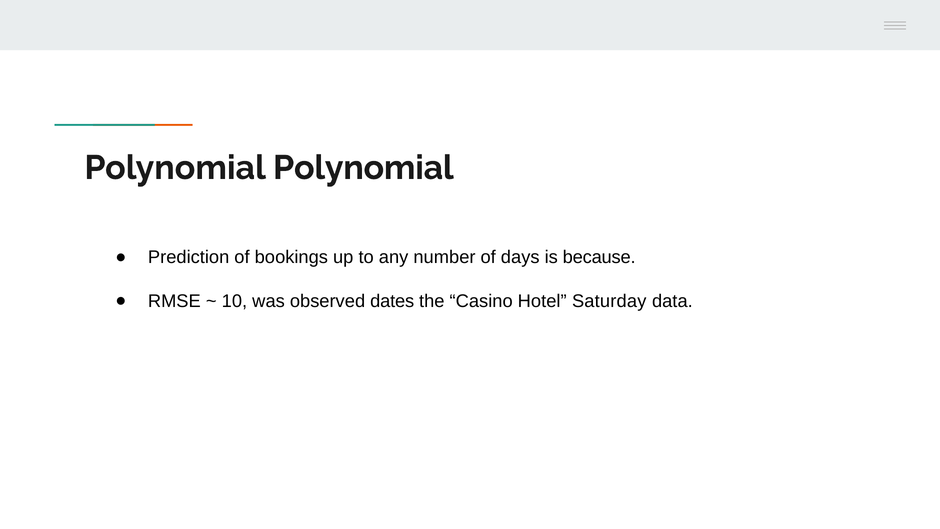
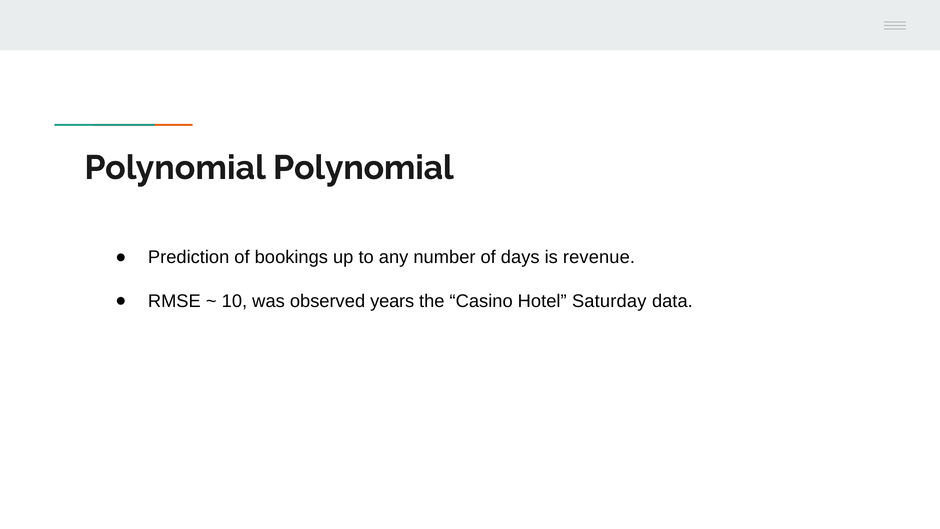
because: because -> revenue
dates: dates -> years
